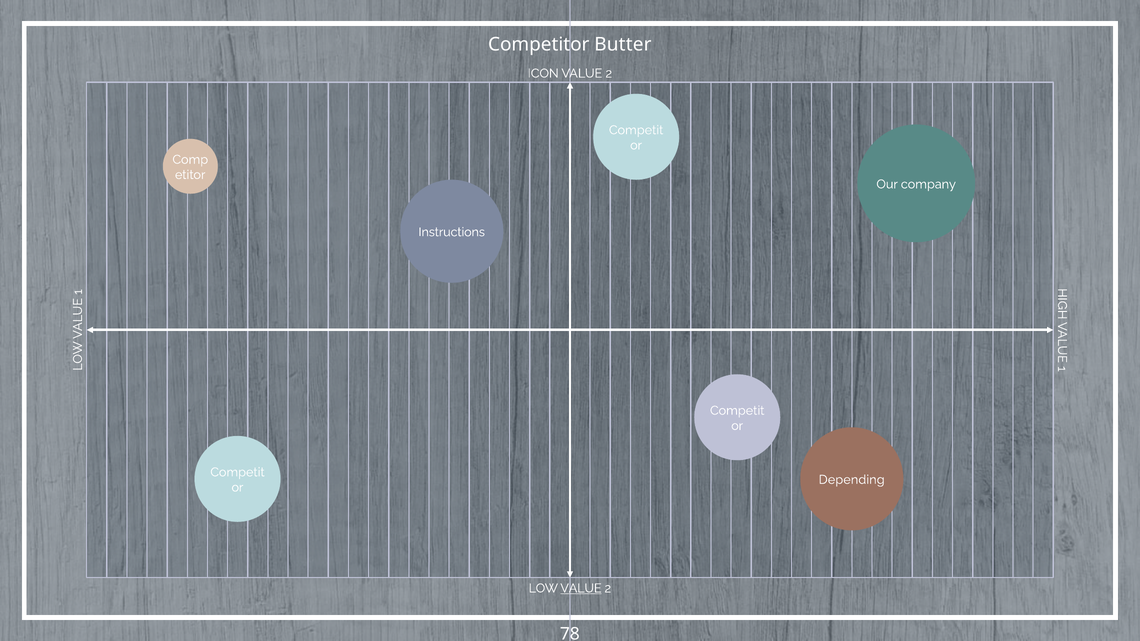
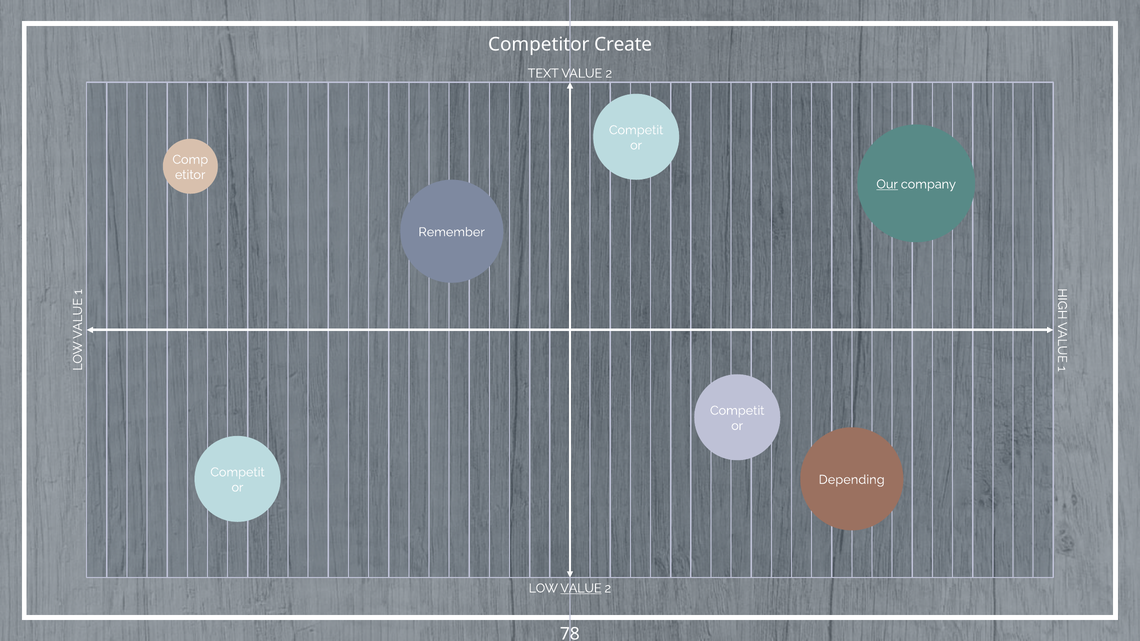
Butter: Butter -> Create
ICON: ICON -> TEXT
Our underline: none -> present
Instructions: Instructions -> Remember
